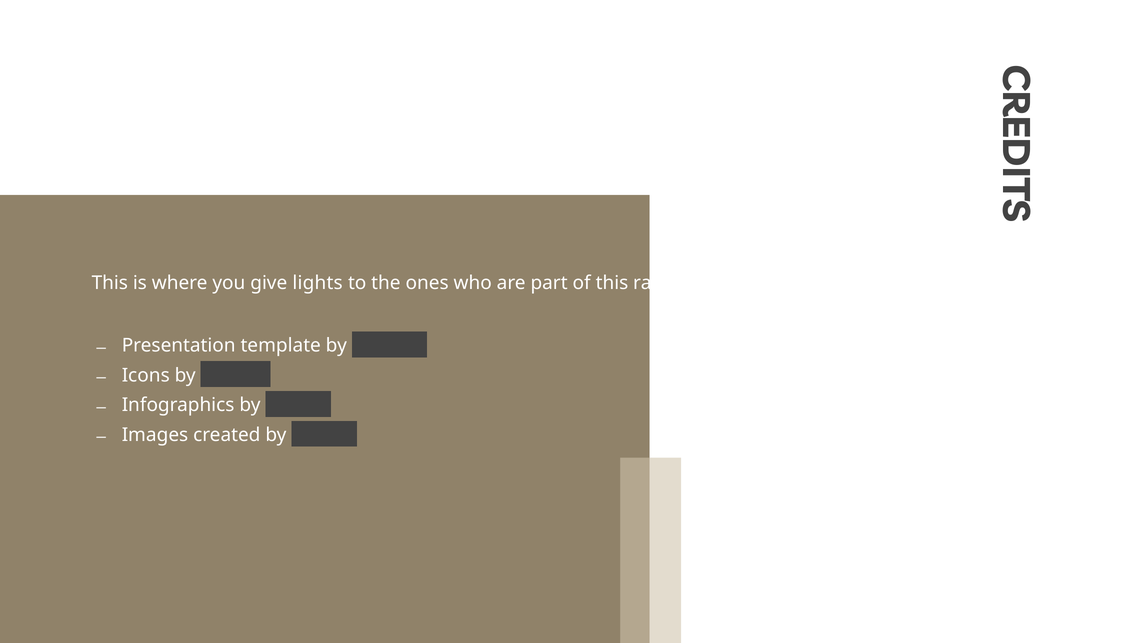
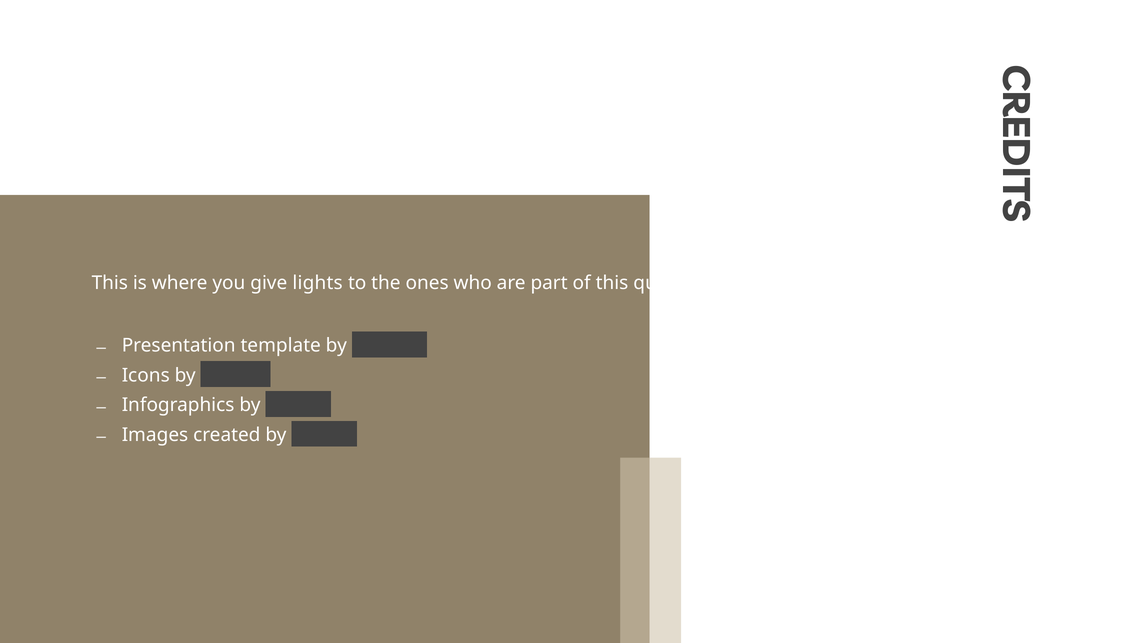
railway: railway -> quality
